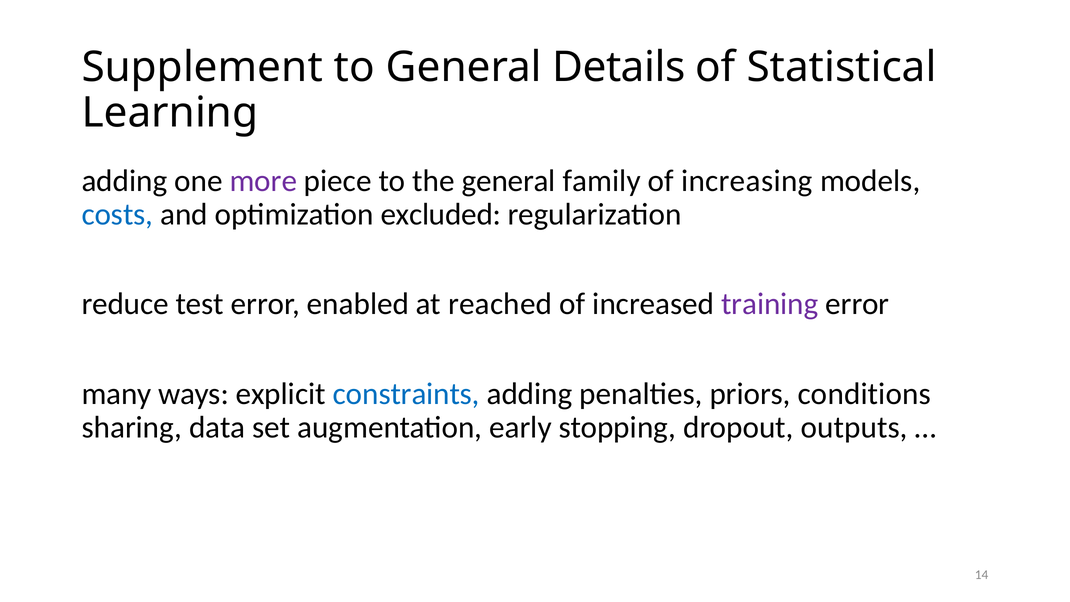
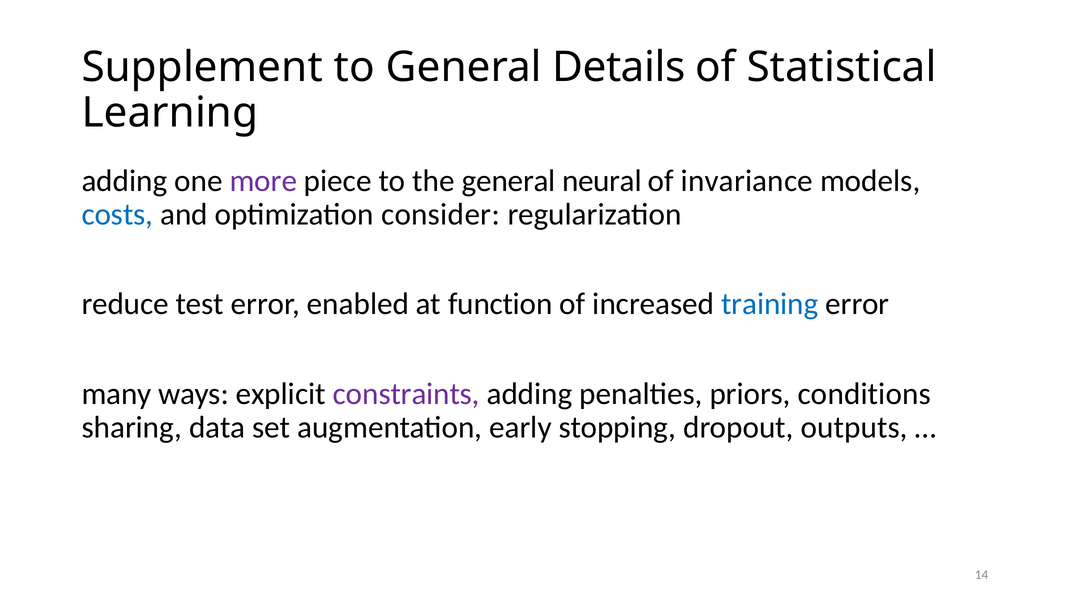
family: family -> neural
increasing: increasing -> invariance
excluded: excluded -> consider
reached: reached -> function
training colour: purple -> blue
constraints colour: blue -> purple
